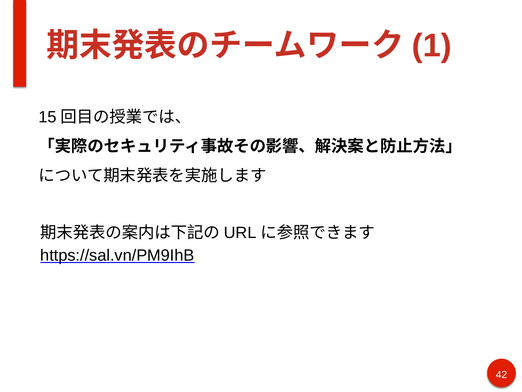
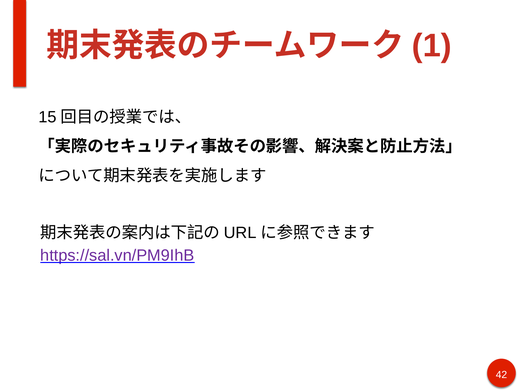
https://sal.vn/PM9IhB colour: black -> purple
